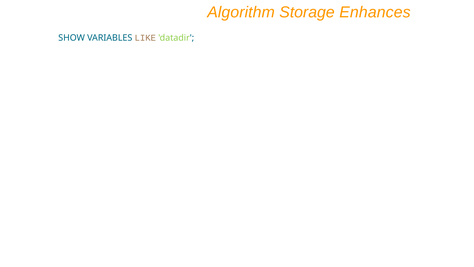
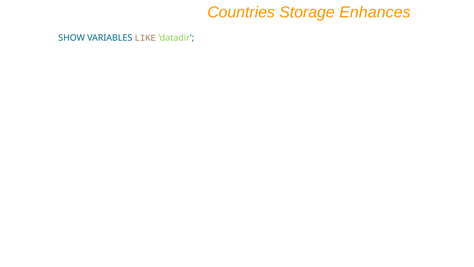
Algorithm: Algorithm -> Countries
